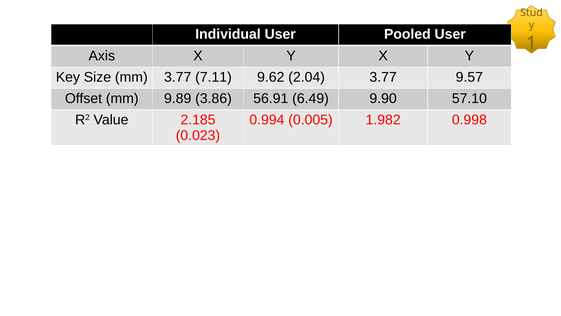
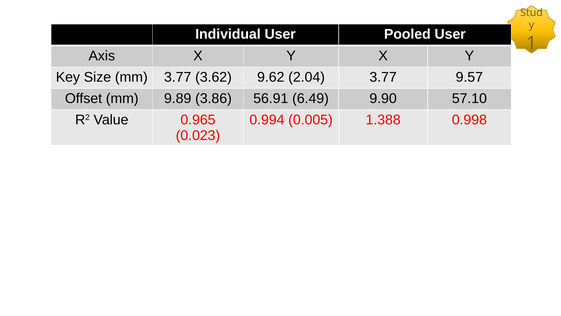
7.11: 7.11 -> 3.62
2.185: 2.185 -> 0.965
1.982: 1.982 -> 1.388
